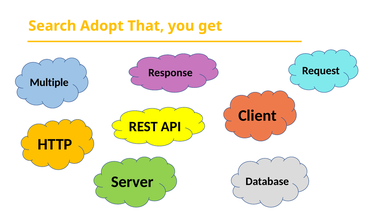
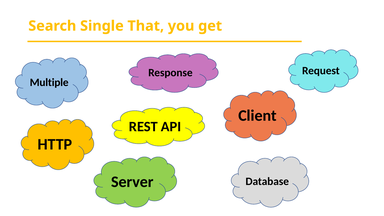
Adopt: Adopt -> Single
